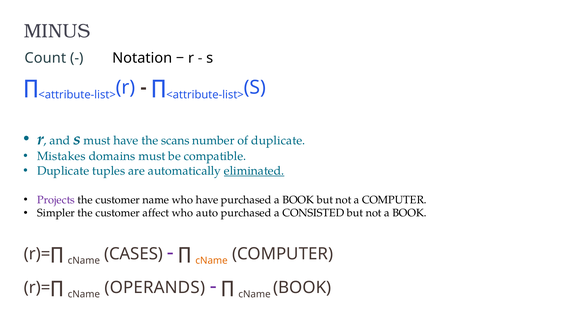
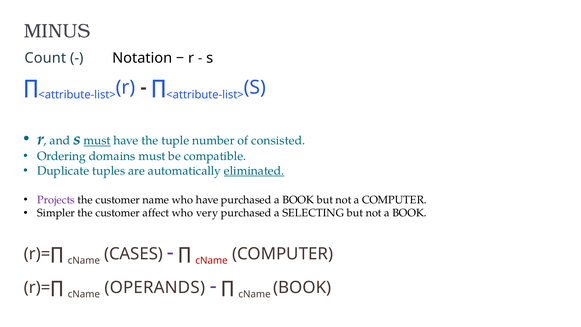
must at (97, 141) underline: none -> present
scans: scans -> tuple
of duplicate: duplicate -> consisted
Mistakes: Mistakes -> Ordering
auto: auto -> very
CONSISTED: CONSISTED -> SELECTING
cName at (212, 260) colour: orange -> red
